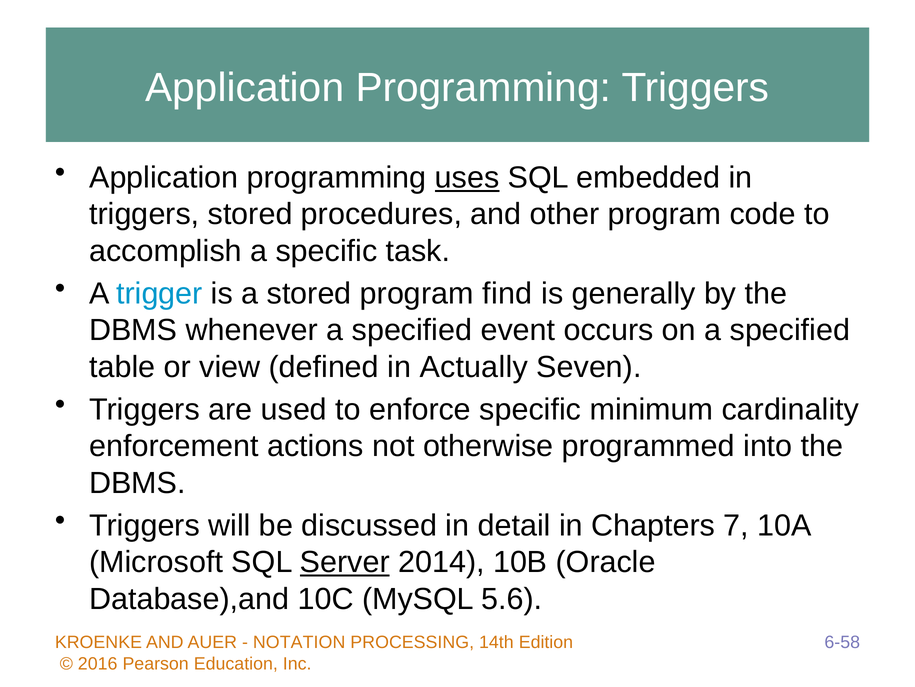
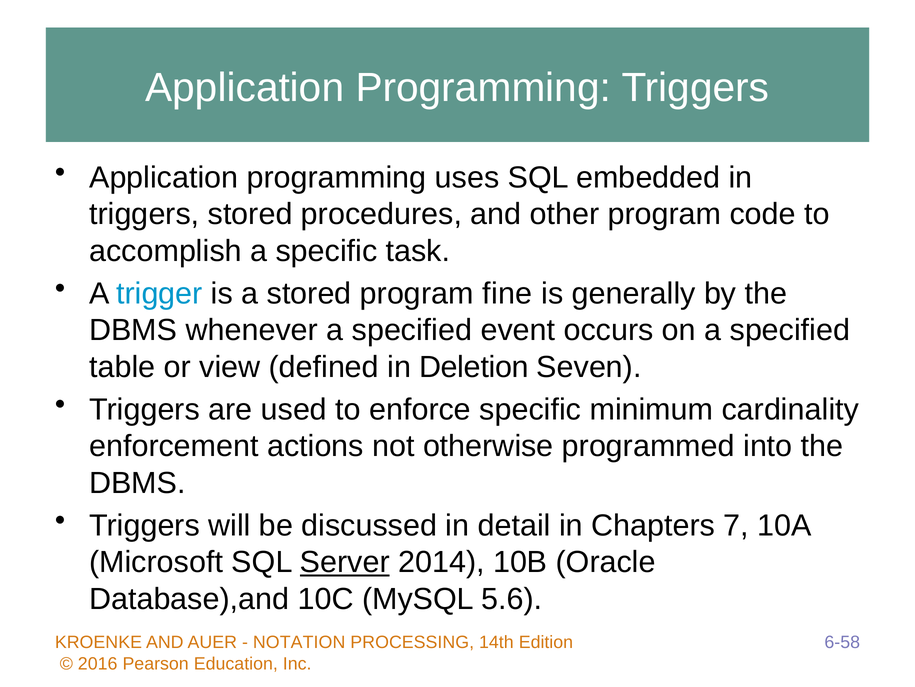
uses underline: present -> none
find: find -> fine
Actually: Actually -> Deletion
